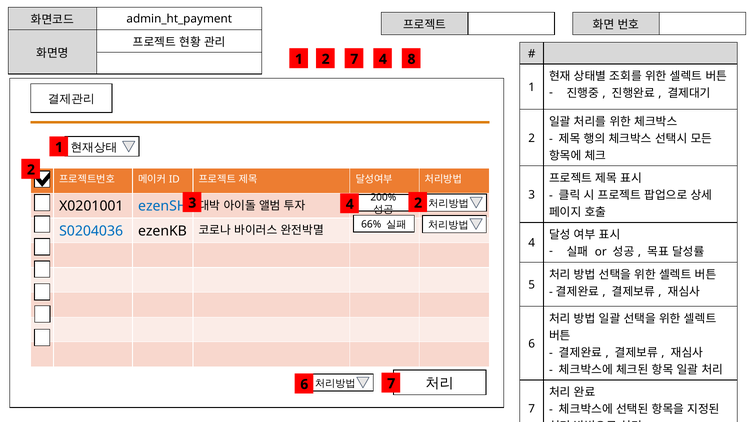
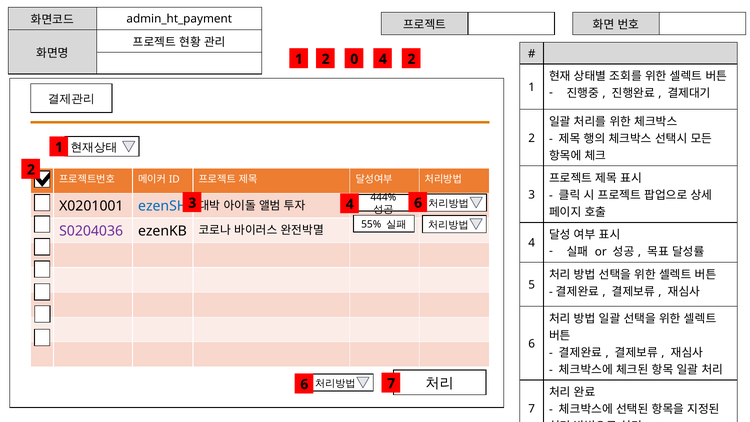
2 7: 7 -> 0
4 8: 8 -> 2
200%: 200% -> 444%
4 2: 2 -> 6
66%: 66% -> 55%
S0204036 colour: blue -> purple
